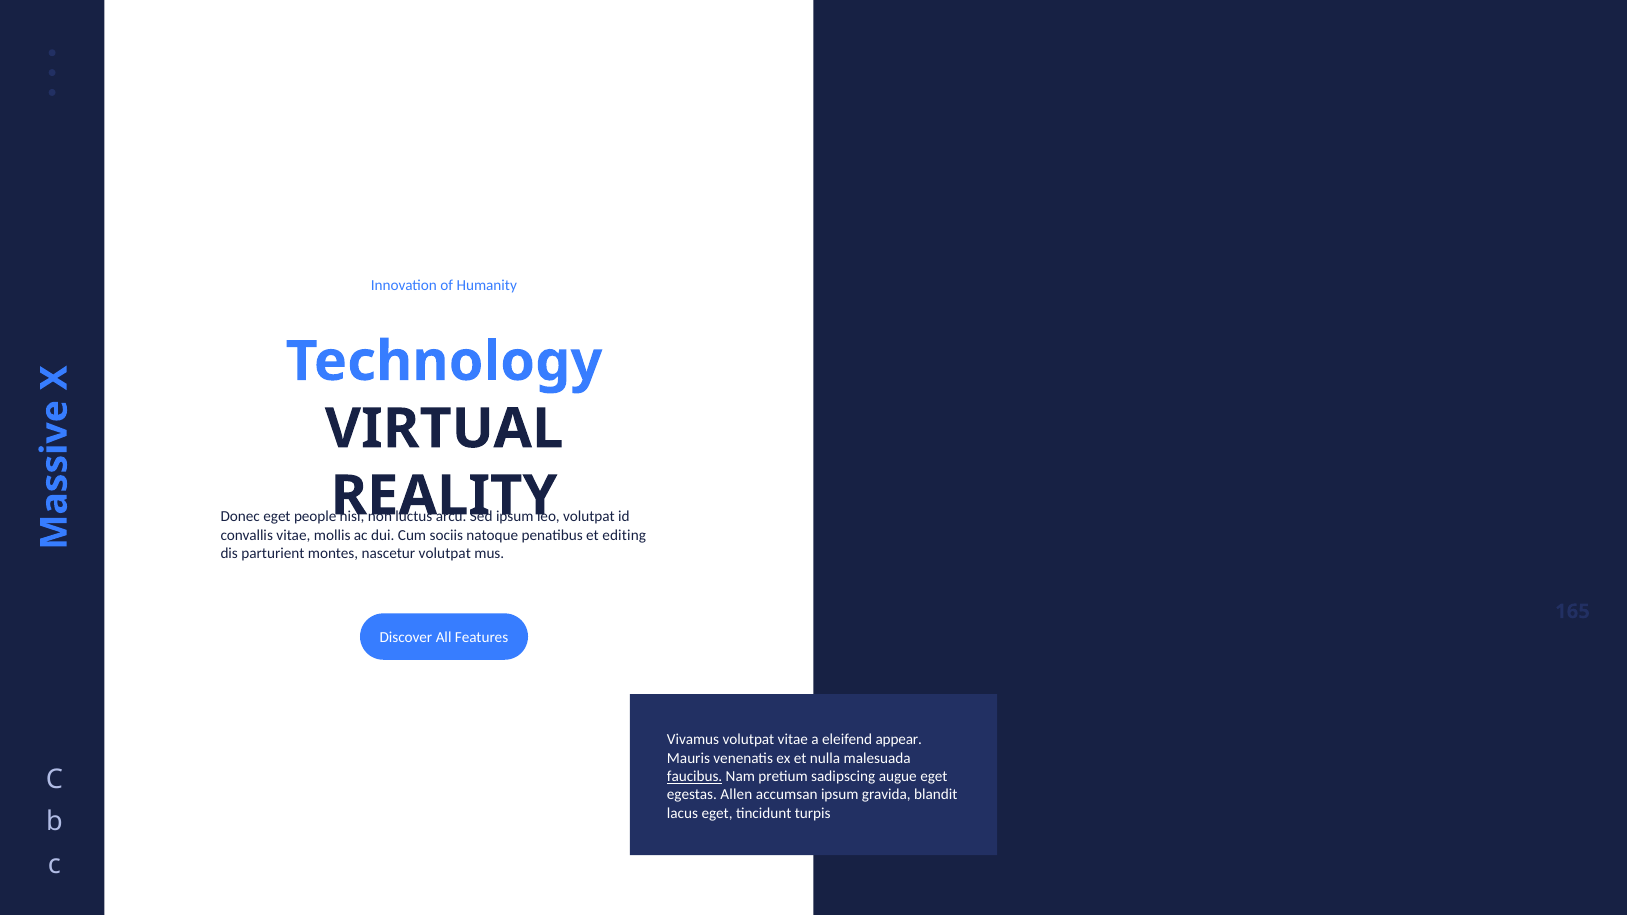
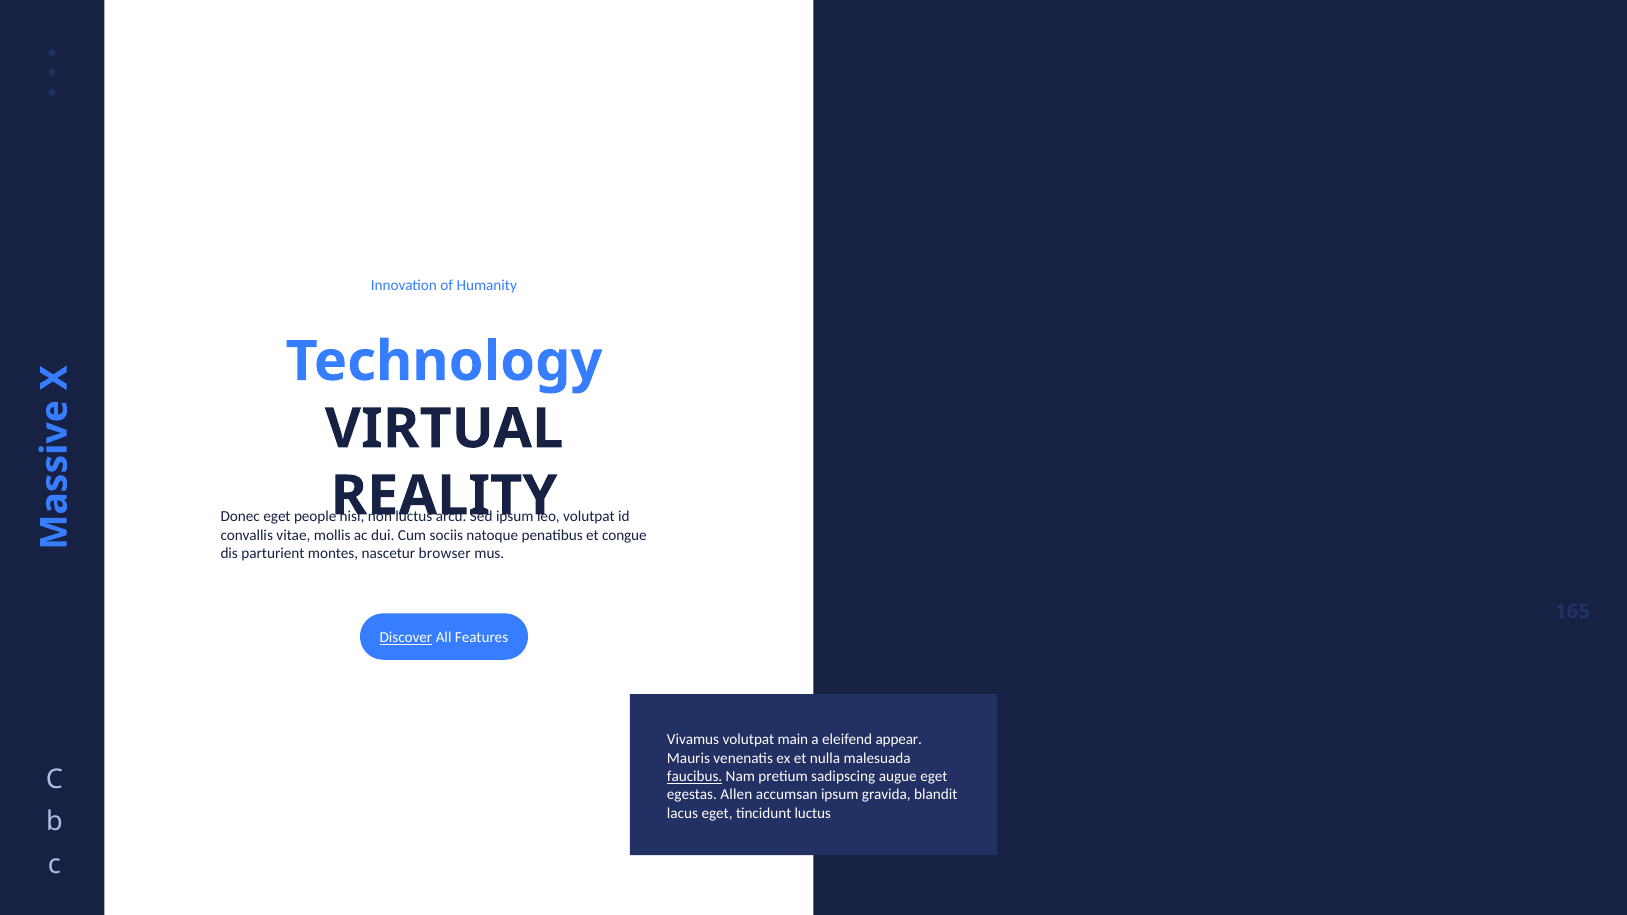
editing: editing -> congue
nascetur volutpat: volutpat -> browser
Discover underline: none -> present
volutpat vitae: vitae -> main
tincidunt turpis: turpis -> luctus
